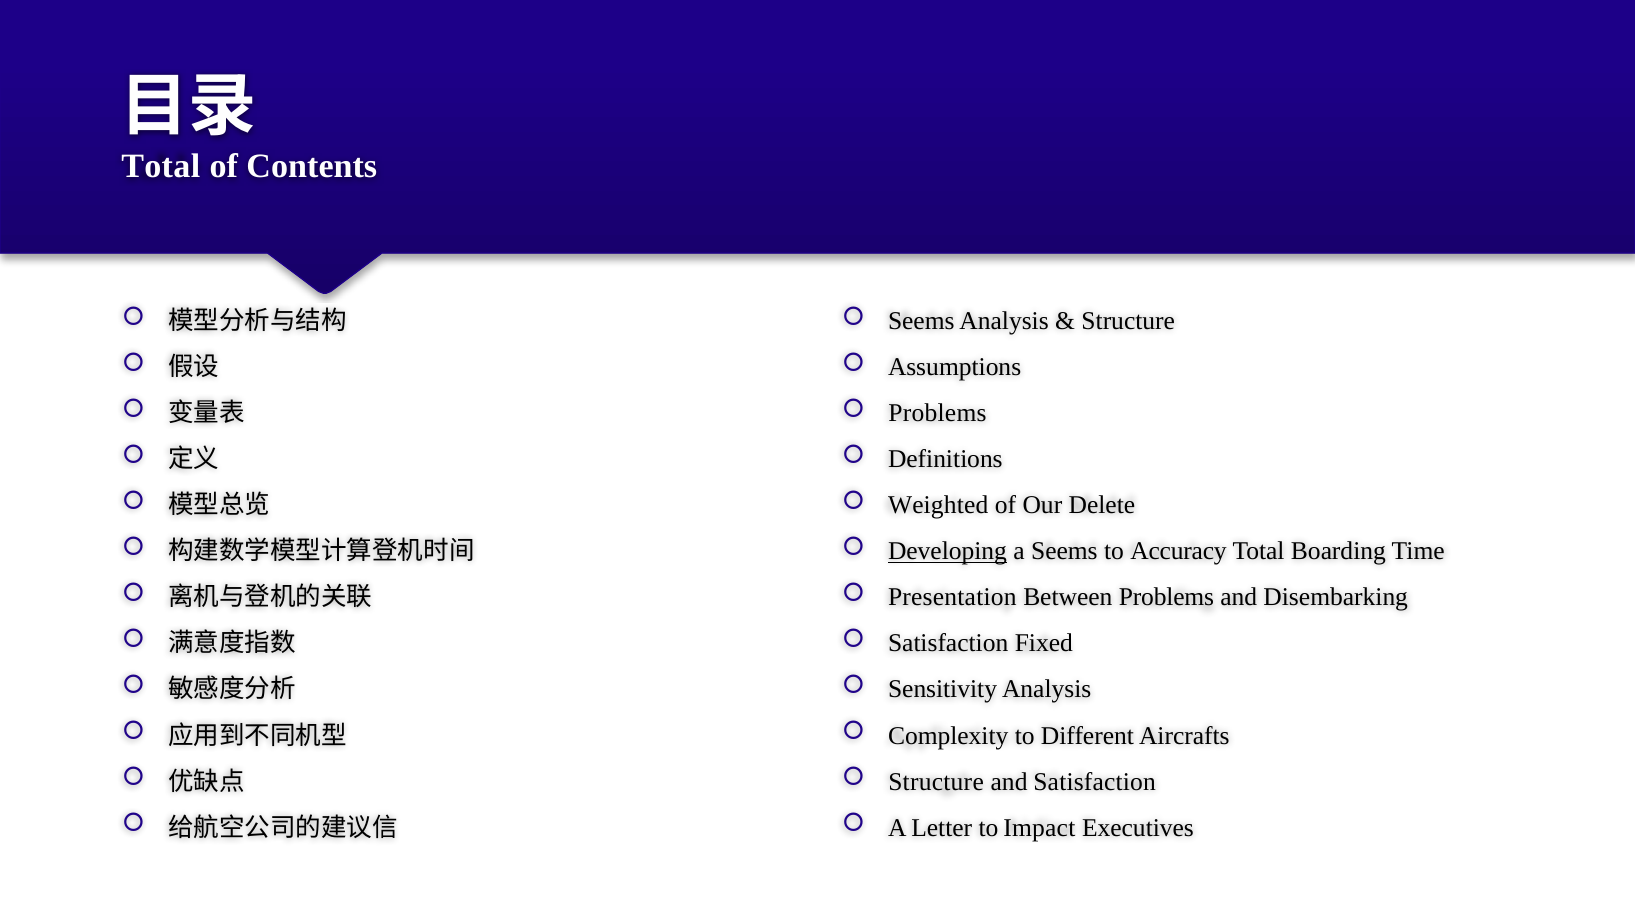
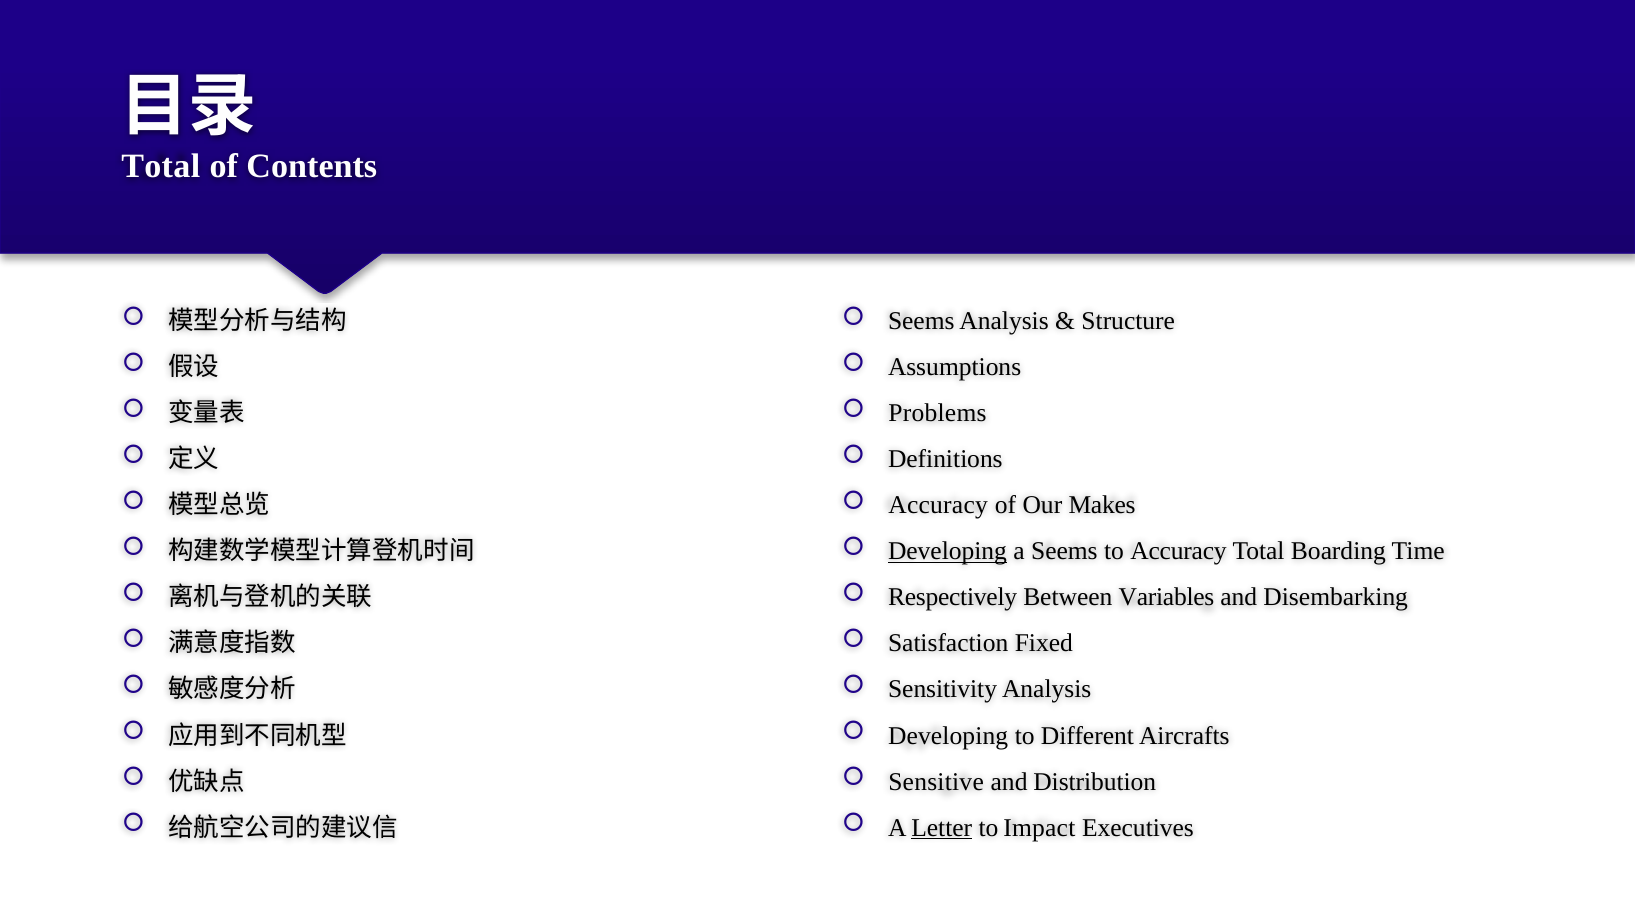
Weighted at (938, 505): Weighted -> Accuracy
Delete: Delete -> Makes
Presentation: Presentation -> Respectively
Between Problems: Problems -> Variables
Complexity at (948, 735): Complexity -> Developing
Structure at (936, 781): Structure -> Sensitive
and Satisfaction: Satisfaction -> Distribution
Letter underline: none -> present
